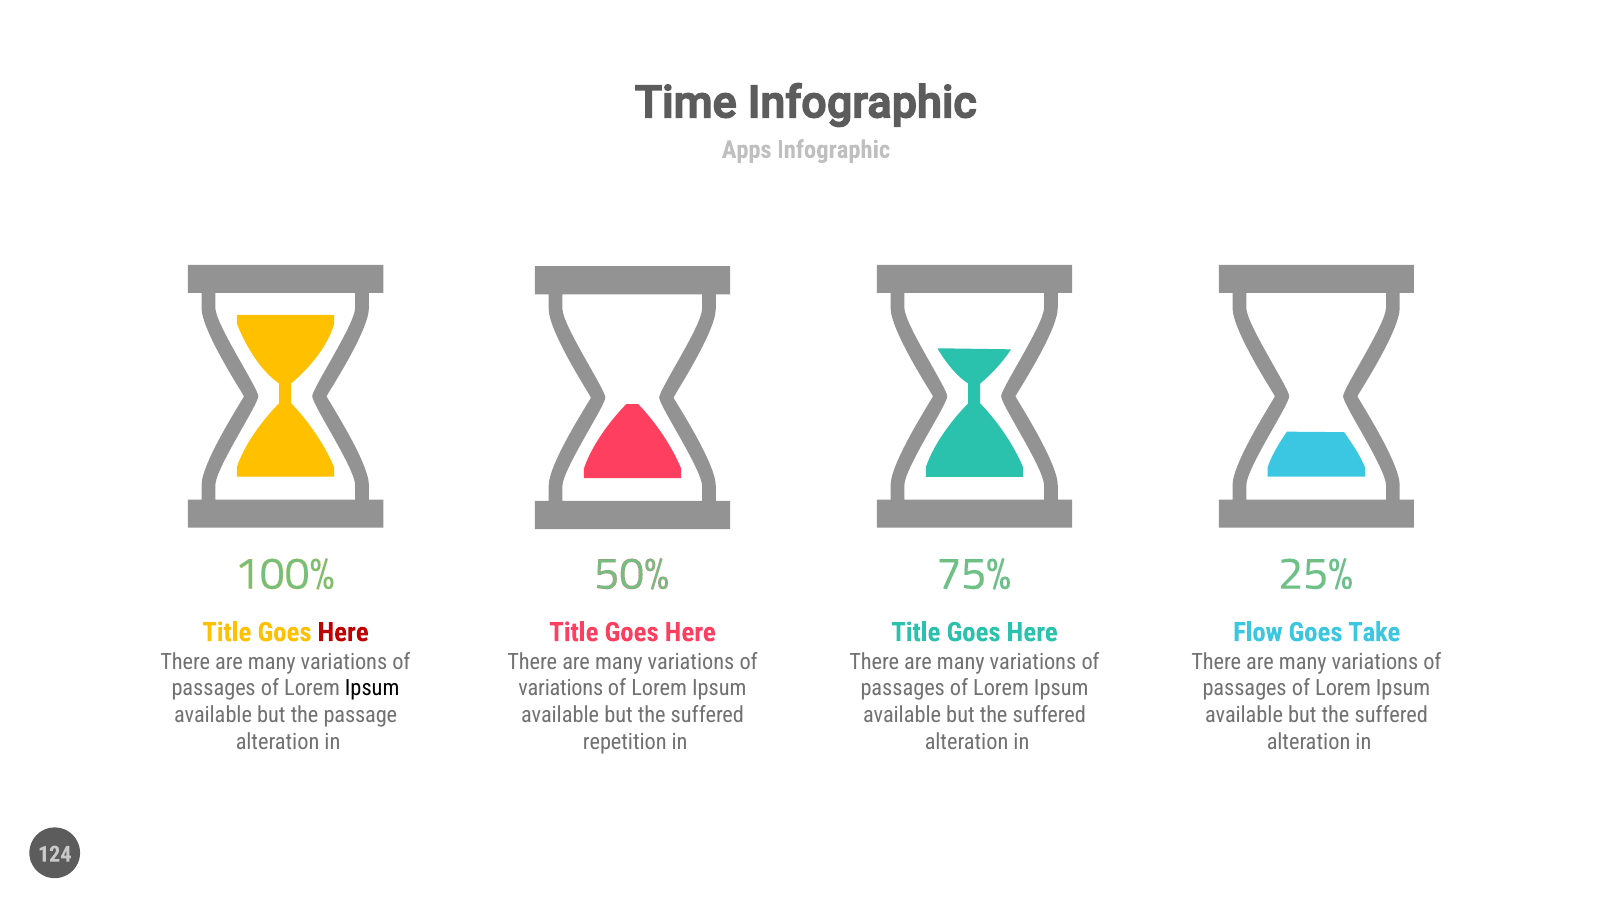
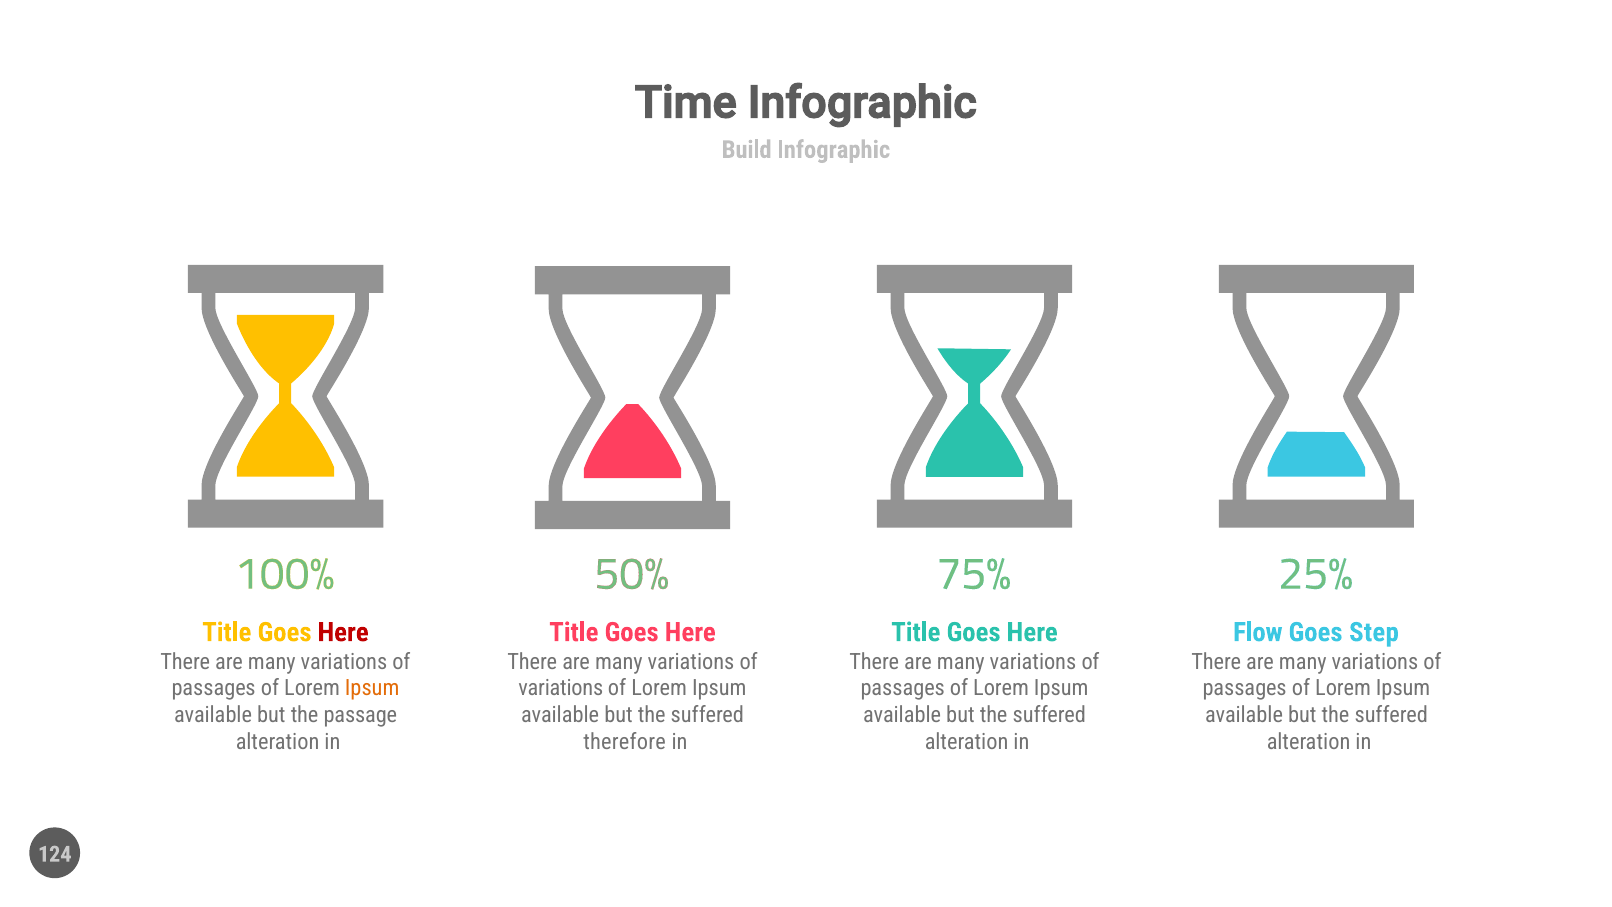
Apps: Apps -> Build
Take: Take -> Step
Ipsum at (372, 688) colour: black -> orange
repetition: repetition -> therefore
